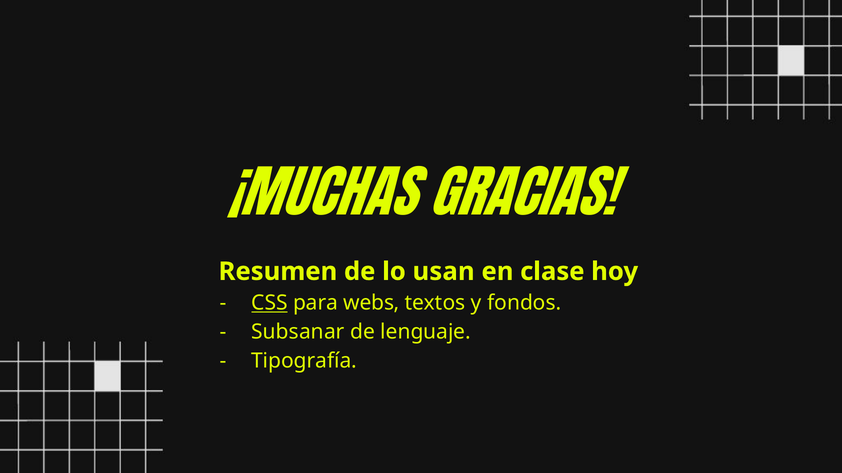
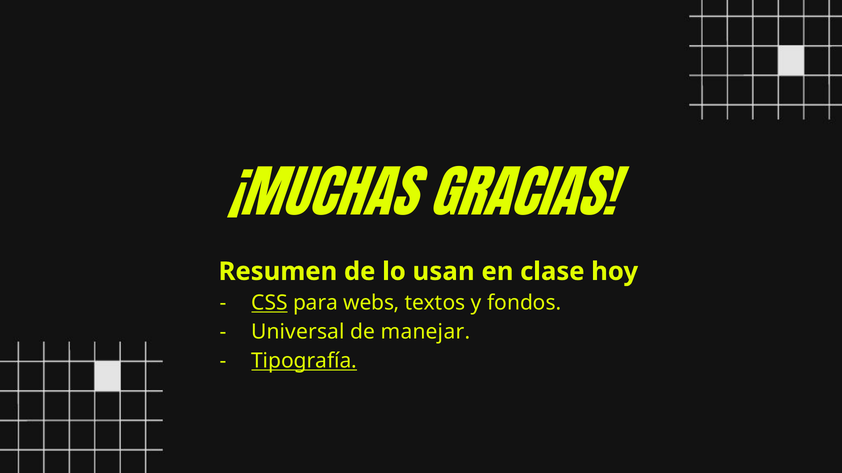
Subsanar: Subsanar -> Universal
lenguaje: lenguaje -> manejar
Tipografía underline: none -> present
